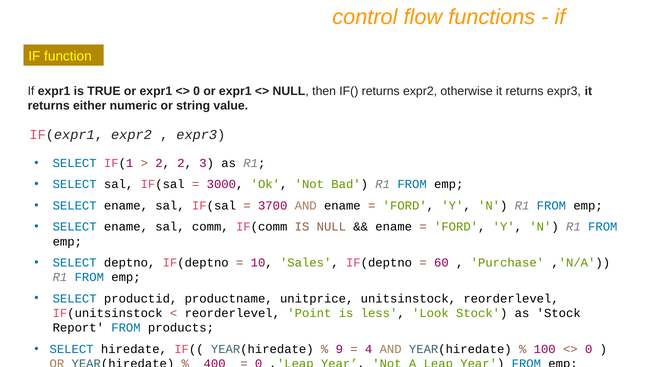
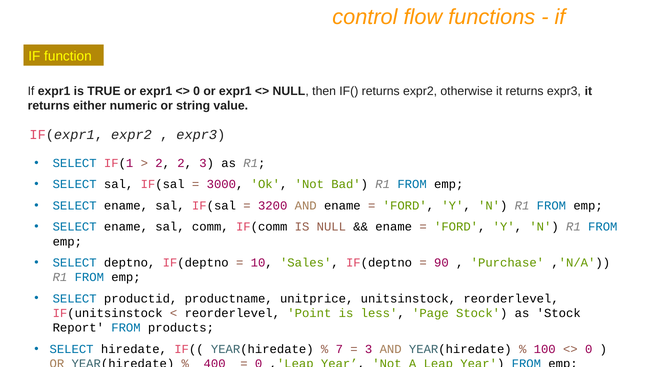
3700: 3700 -> 3200
60: 60 -> 90
Look: Look -> Page
9: 9 -> 7
4 at (369, 349): 4 -> 3
